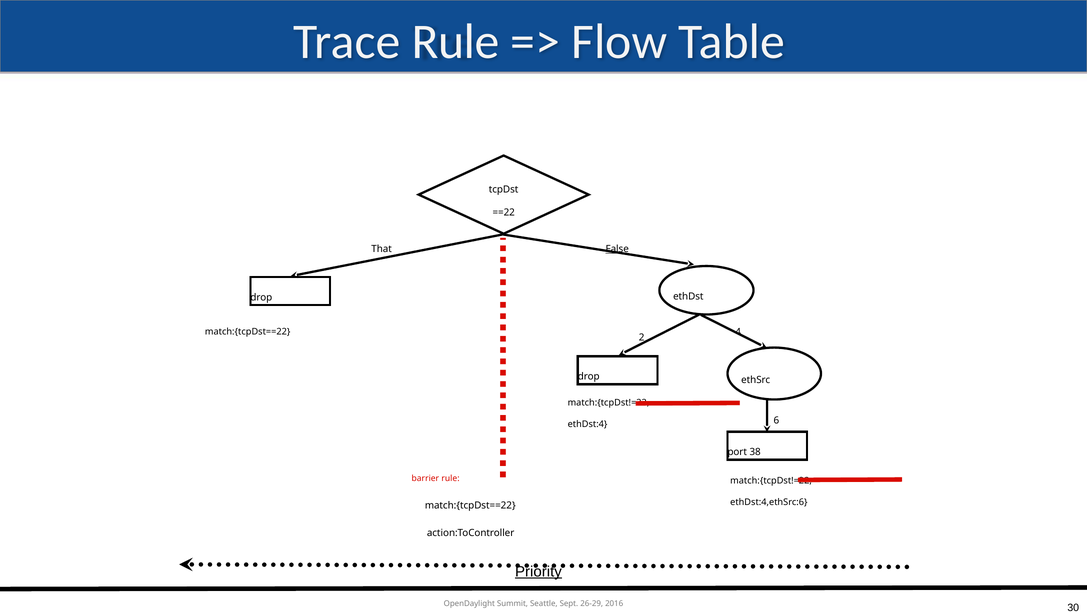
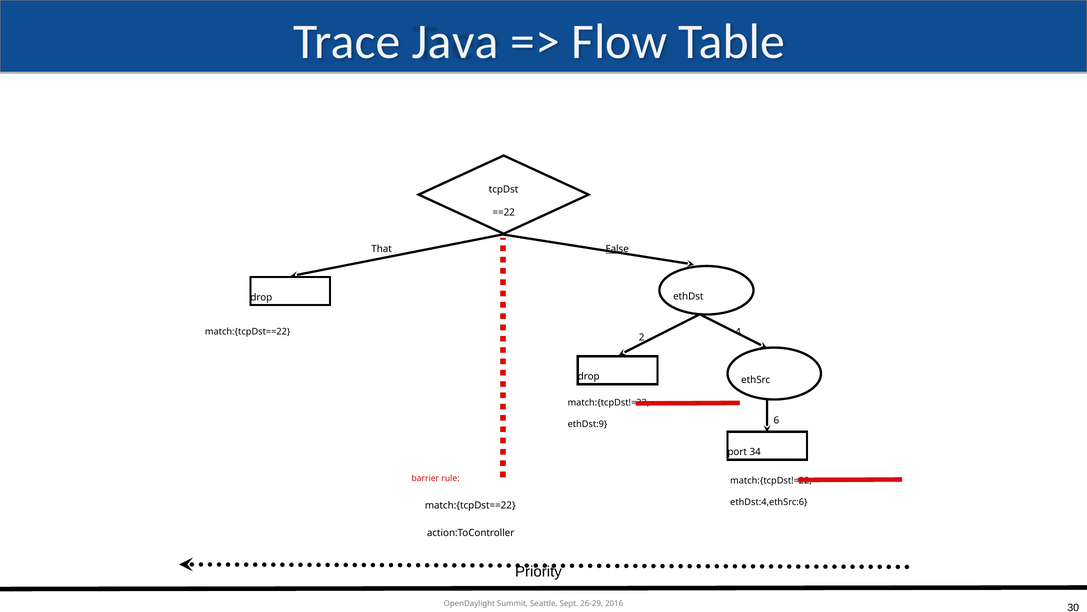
Trace Rule: Rule -> Java
ethDst:4: ethDst:4 -> ethDst:9
38: 38 -> 34
Priority underline: present -> none
